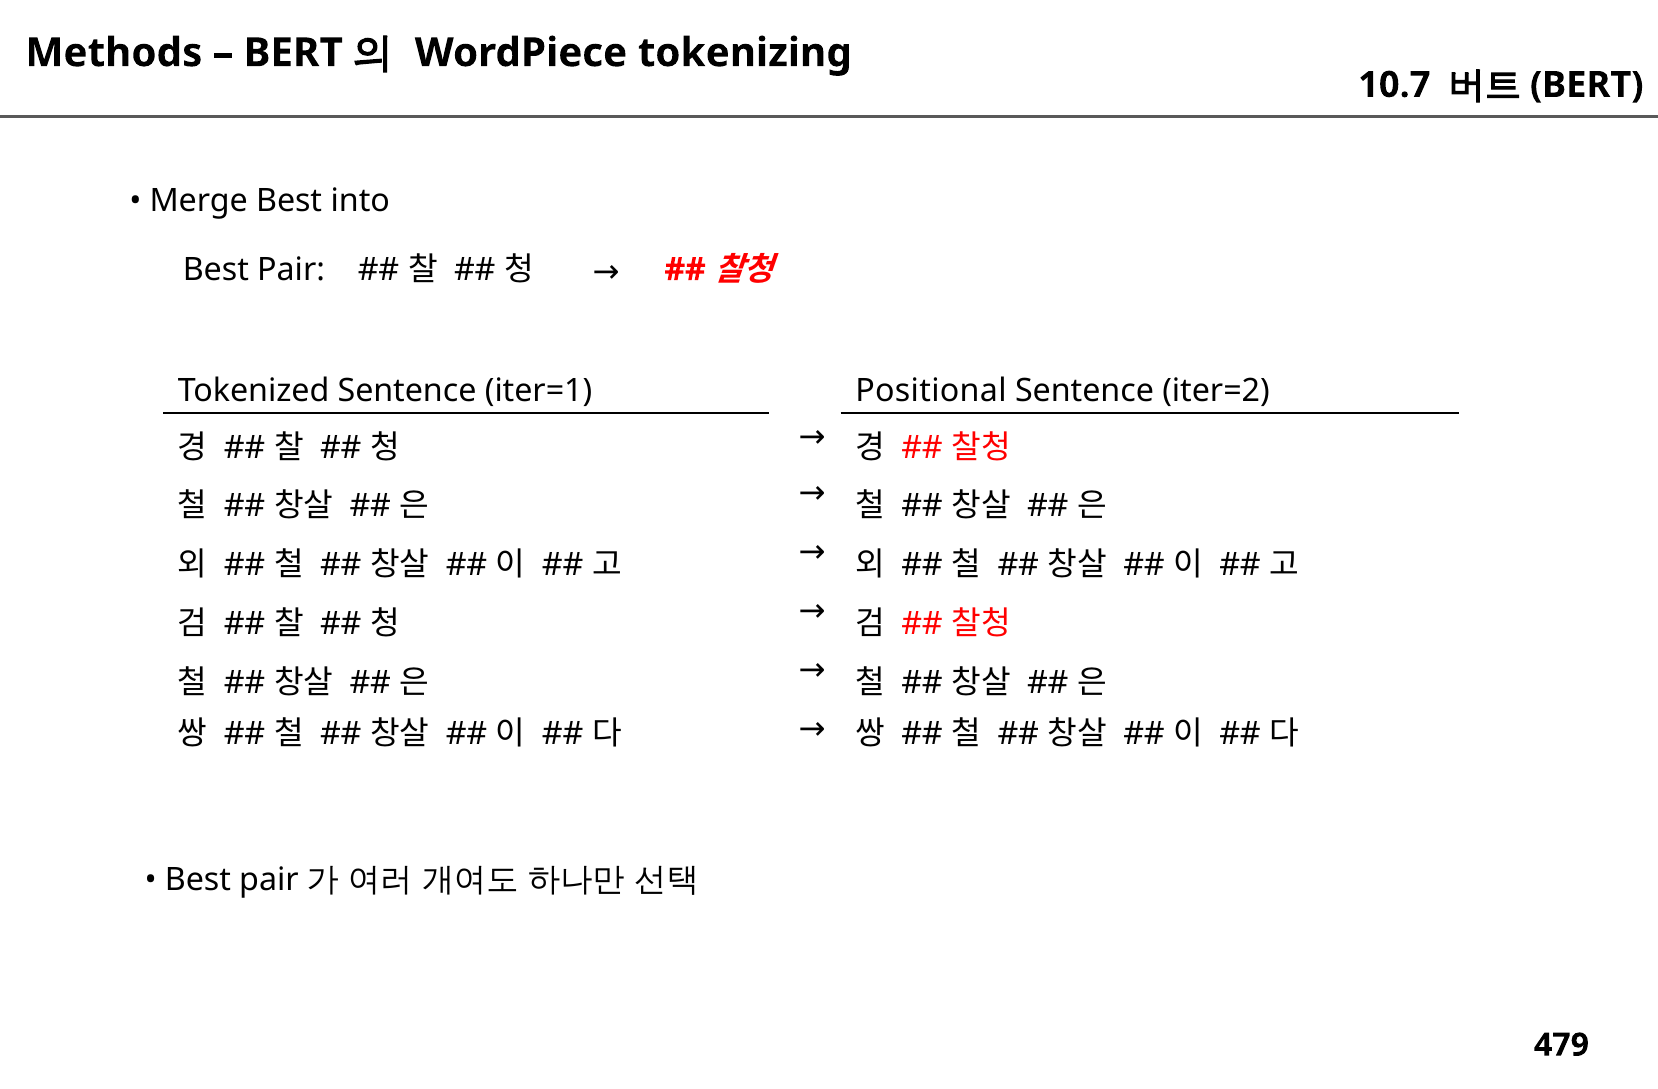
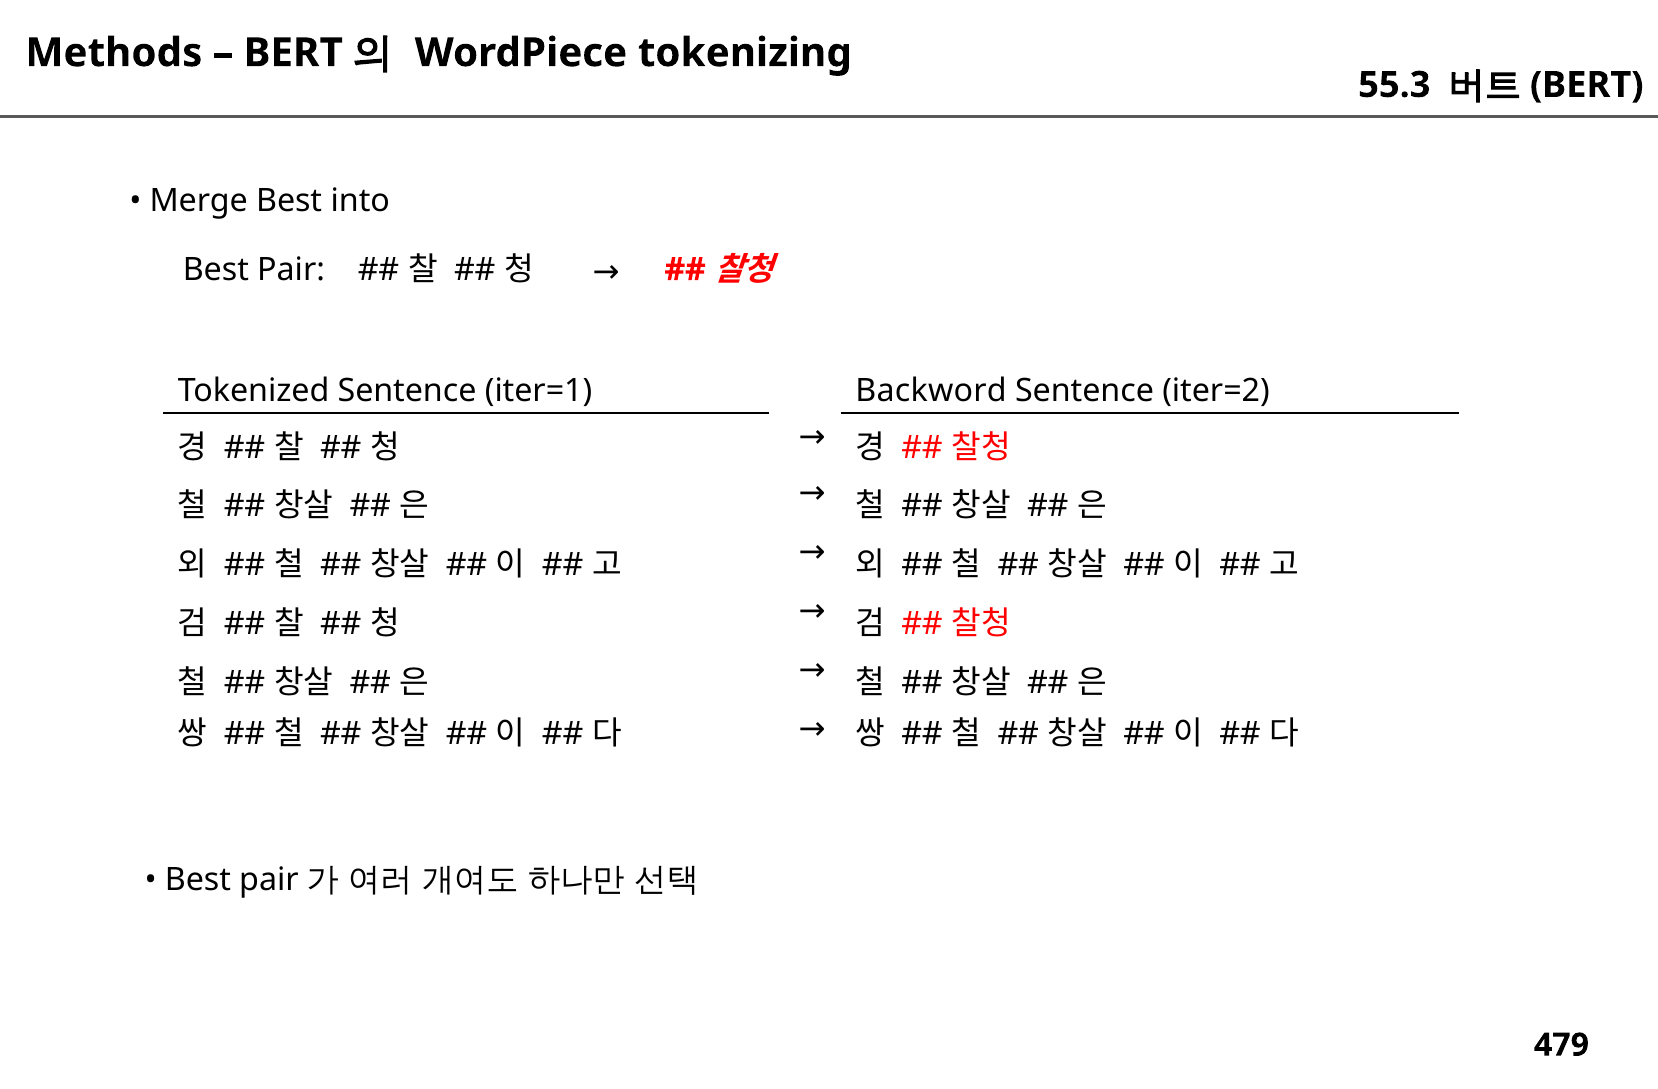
10.7: 10.7 -> 55.3
Positional: Positional -> Backword
